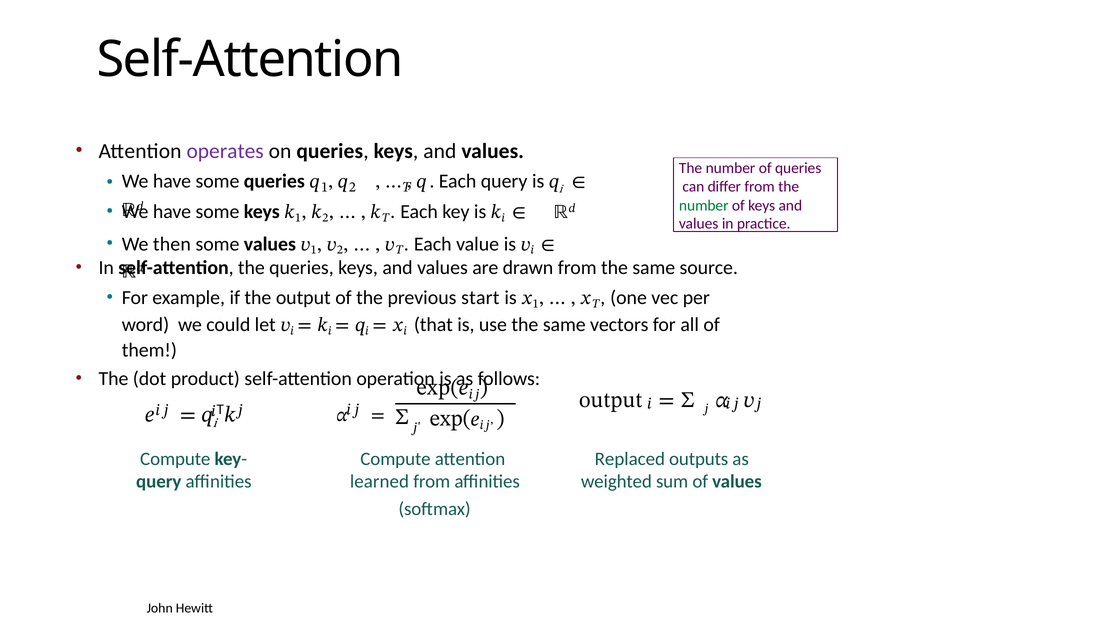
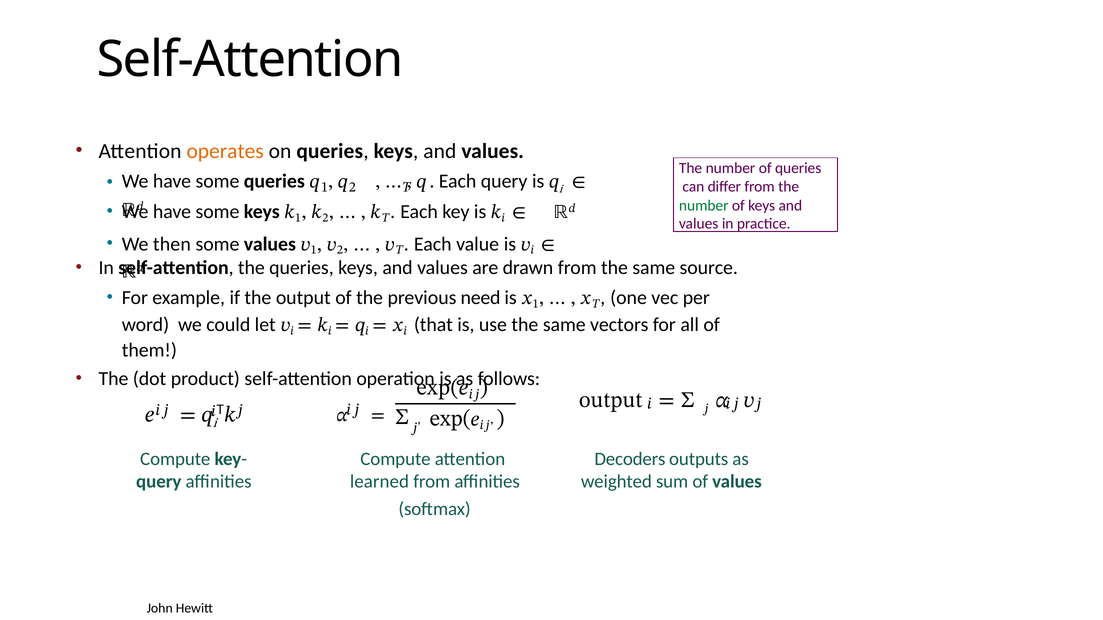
operates colour: purple -> orange
start: start -> need
Replaced: Replaced -> Decoders
